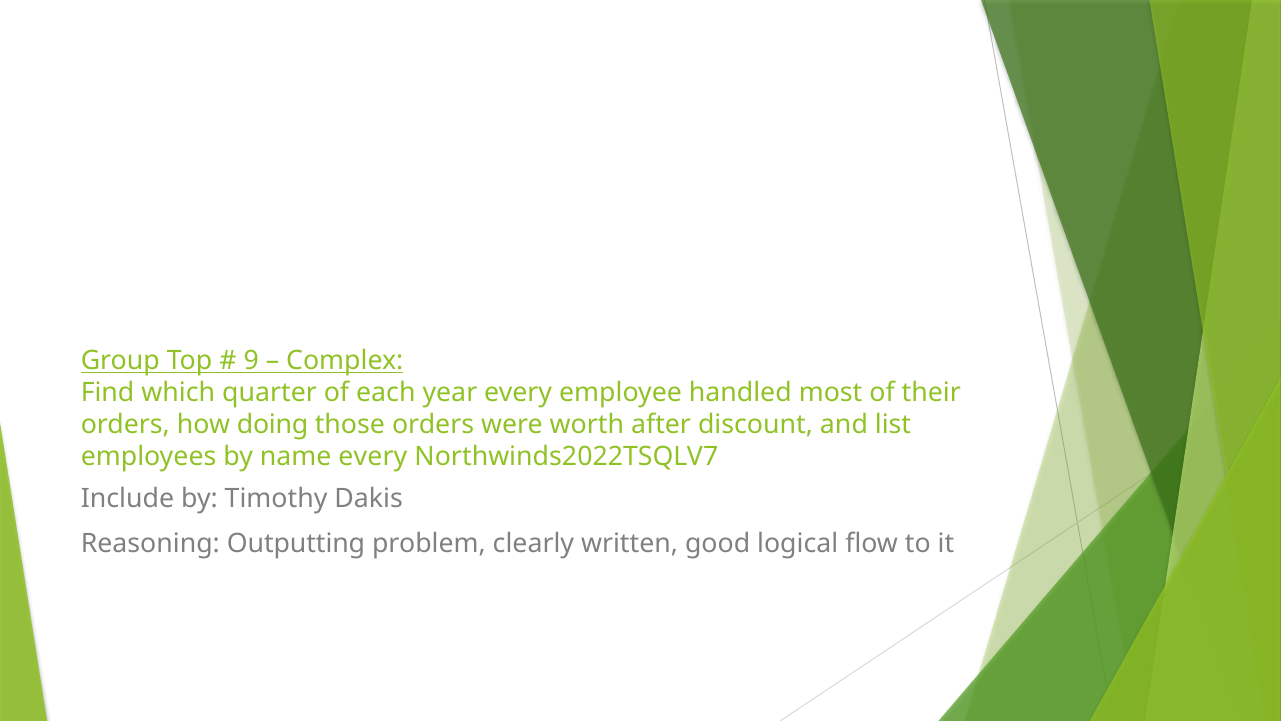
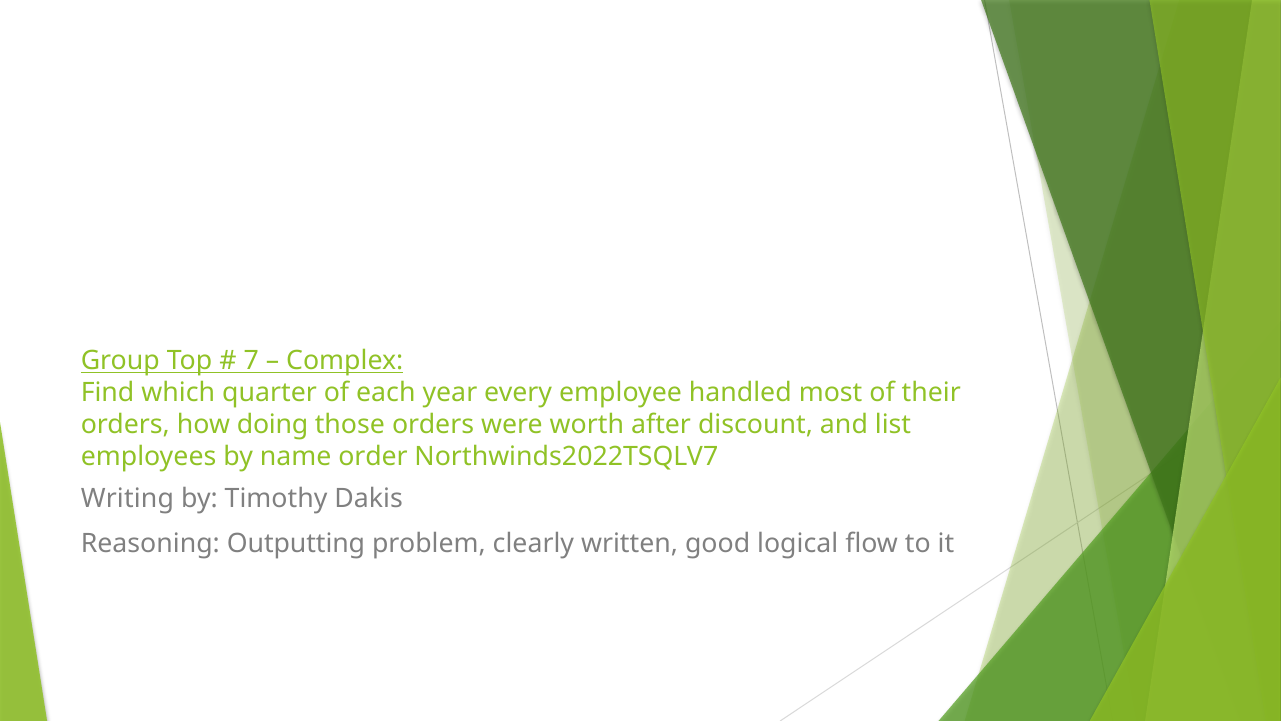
9: 9 -> 7
name every: every -> order
Include: Include -> Writing
